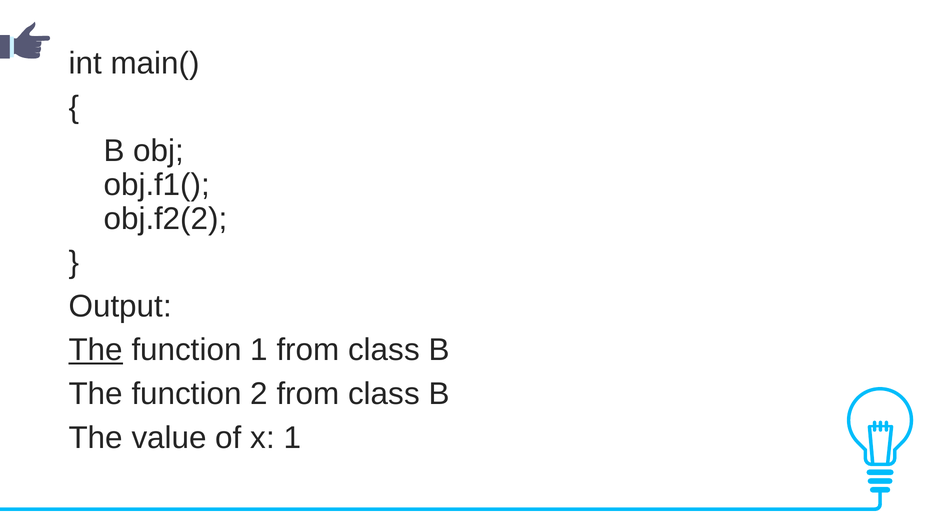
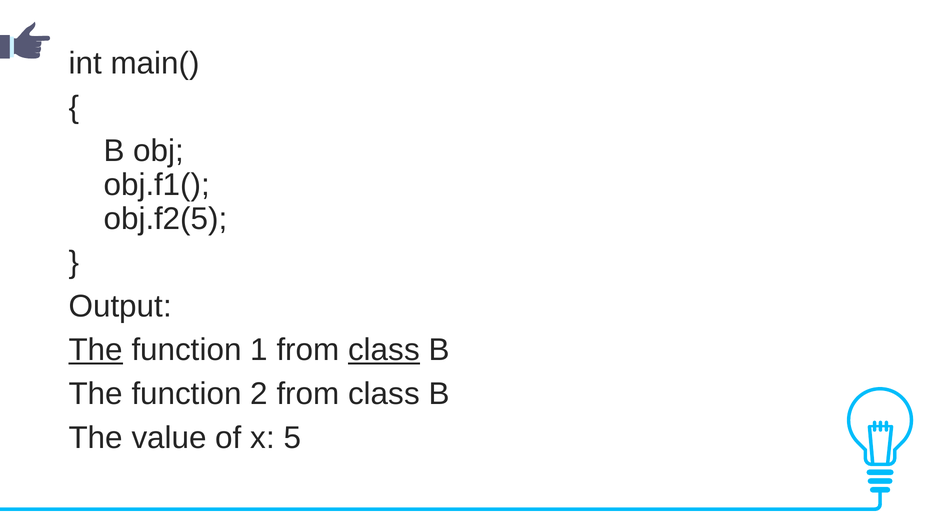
obj.f2(2: obj.f2(2 -> obj.f2(5
class at (384, 350) underline: none -> present
x 1: 1 -> 5
